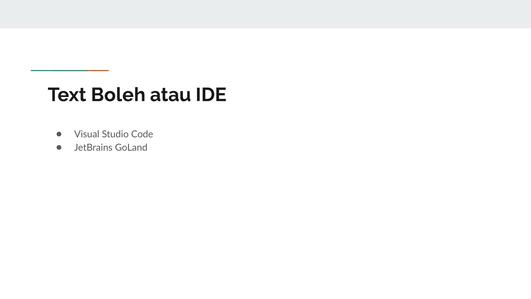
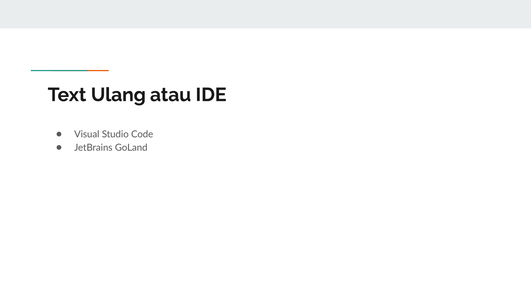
Boleh: Boleh -> Ulang
